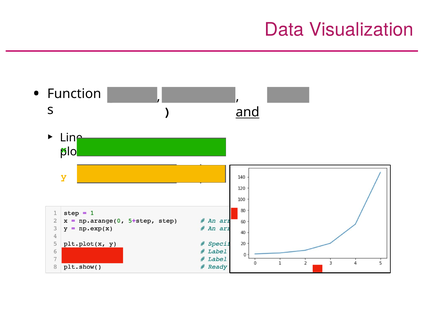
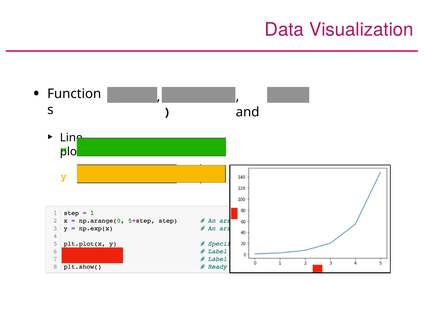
and underline: present -> none
